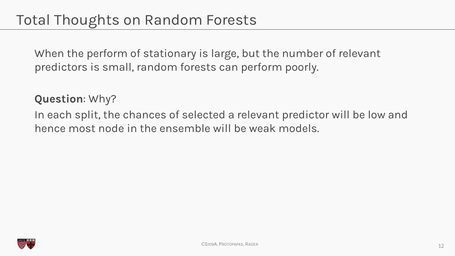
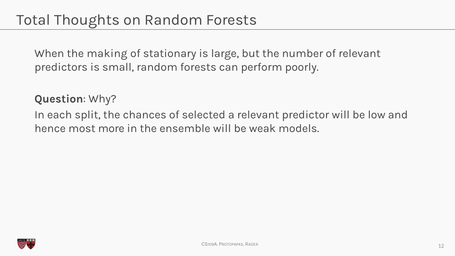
the perform: perform -> making
node: node -> more
